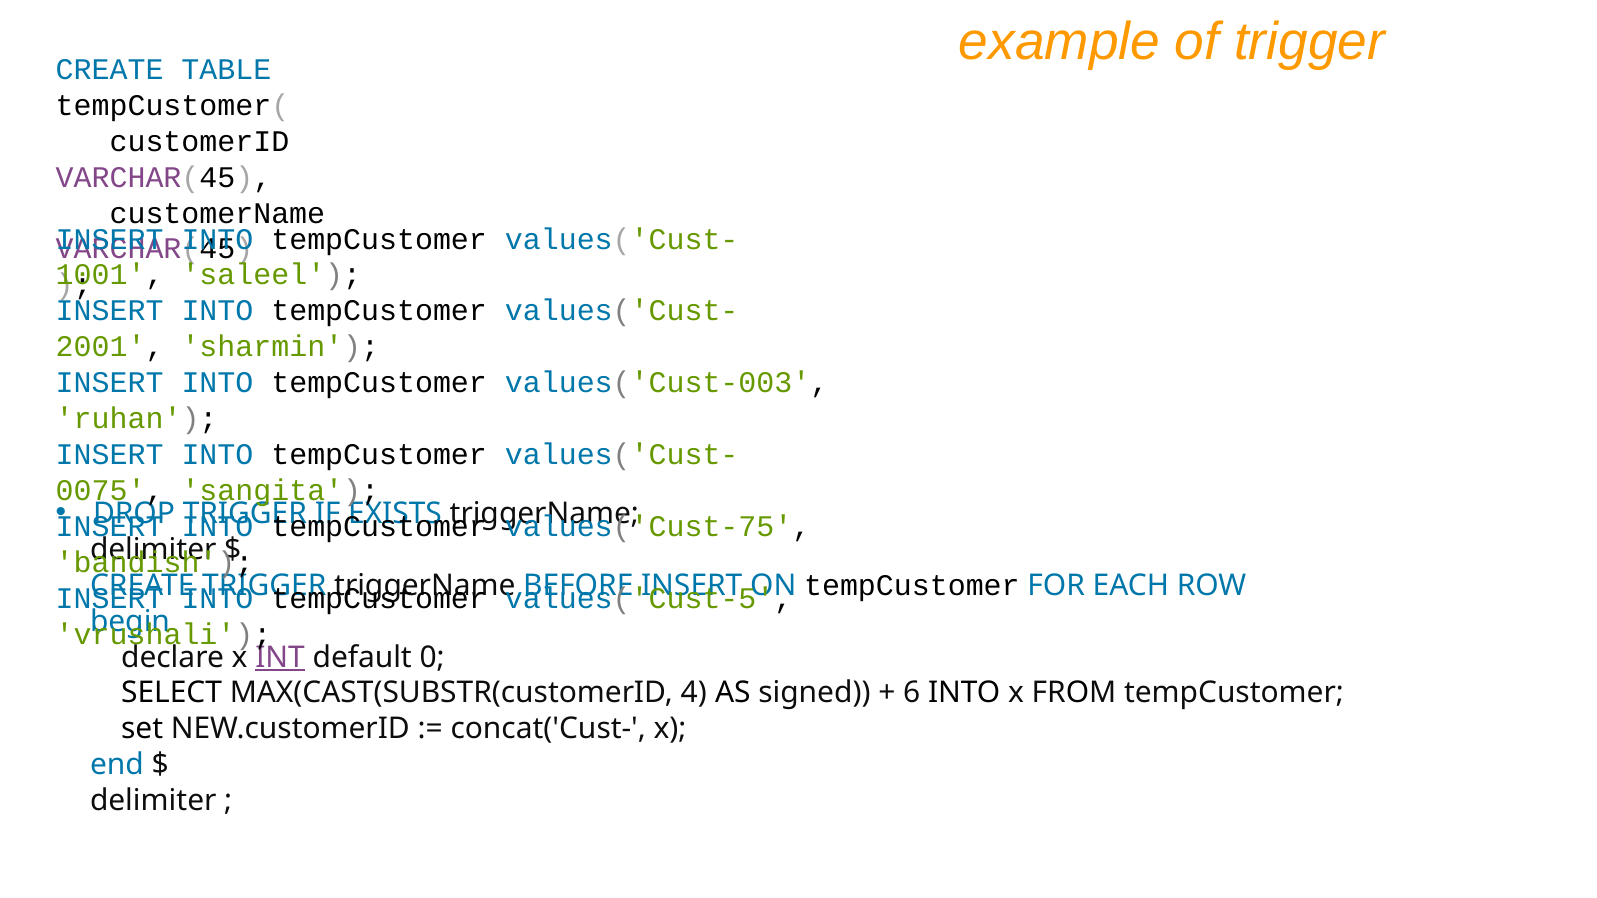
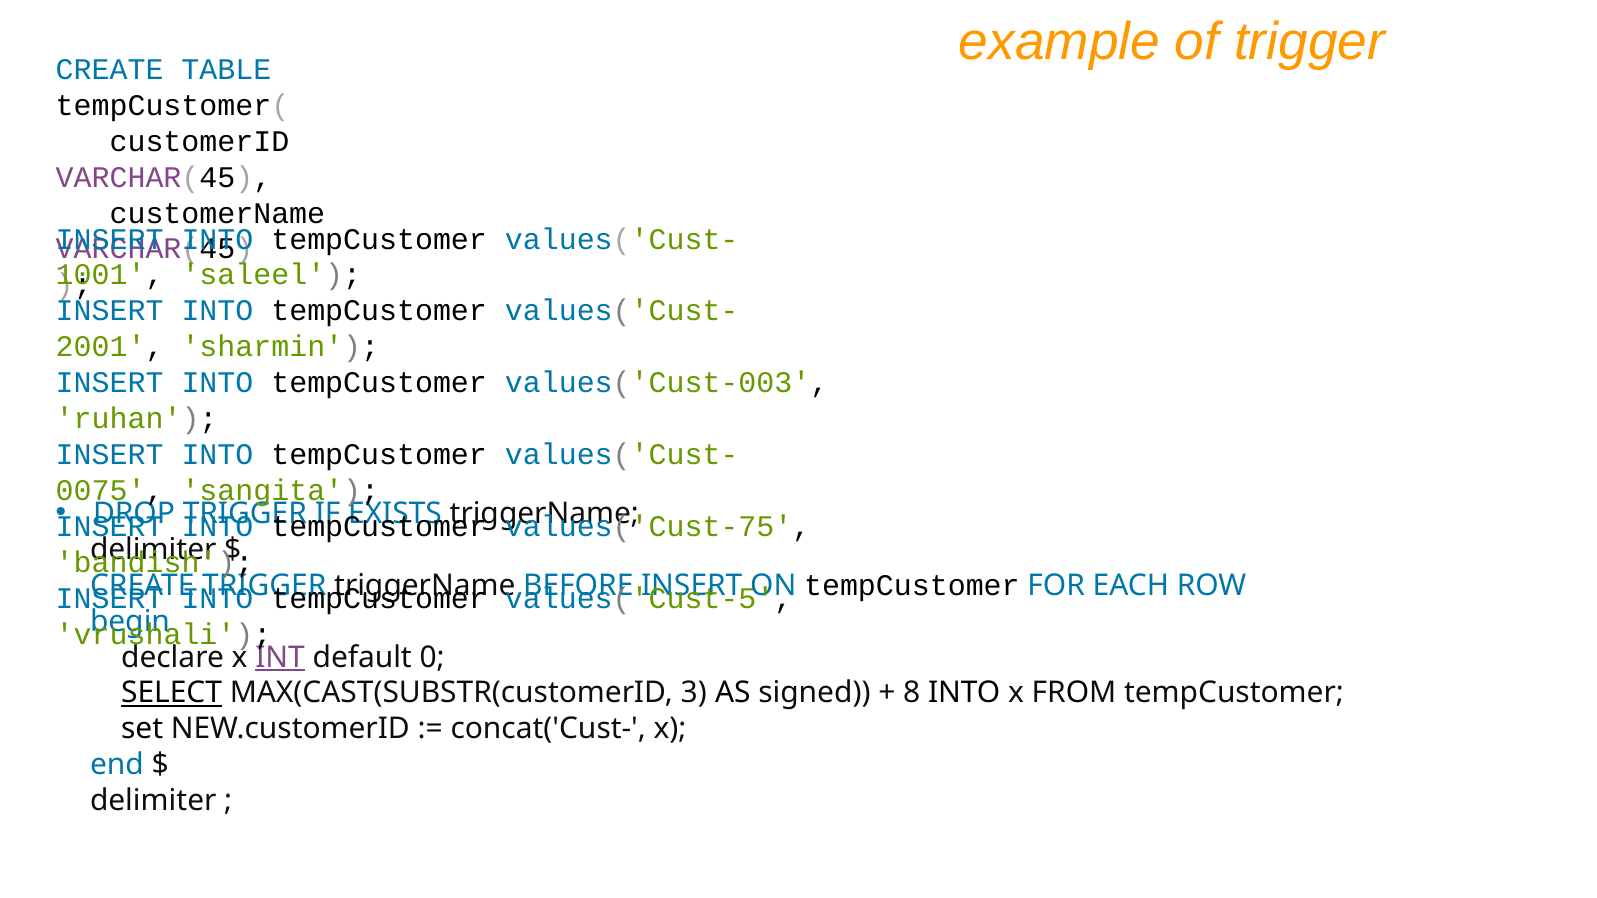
SELECT underline: none -> present
4: 4 -> 3
6: 6 -> 8
